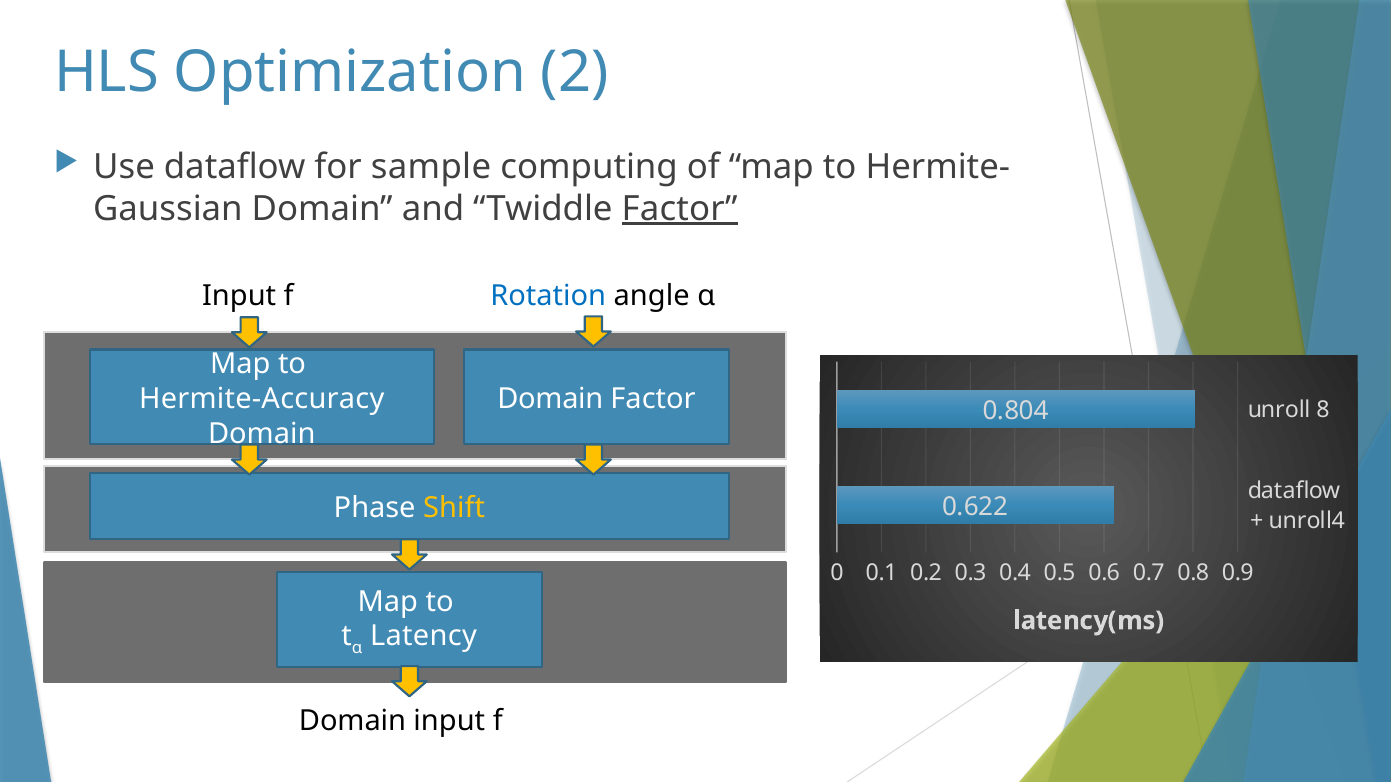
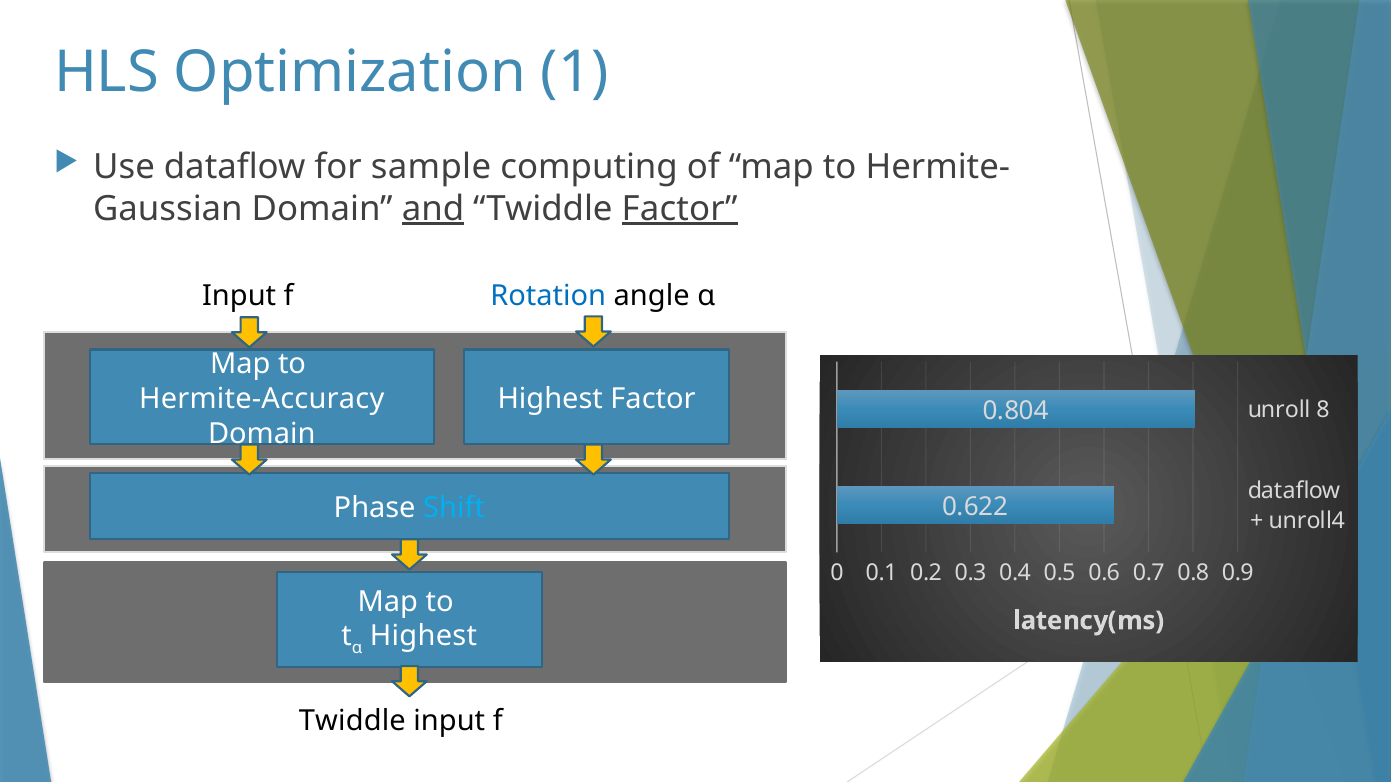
2: 2 -> 1
and underline: none -> present
Domain at (550, 399): Domain -> Highest
Shift colour: yellow -> light blue
α Latency: Latency -> Highest
Domain at (352, 721): Domain -> Twiddle
